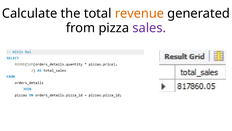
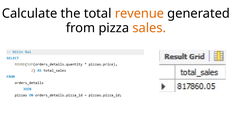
sales colour: purple -> orange
